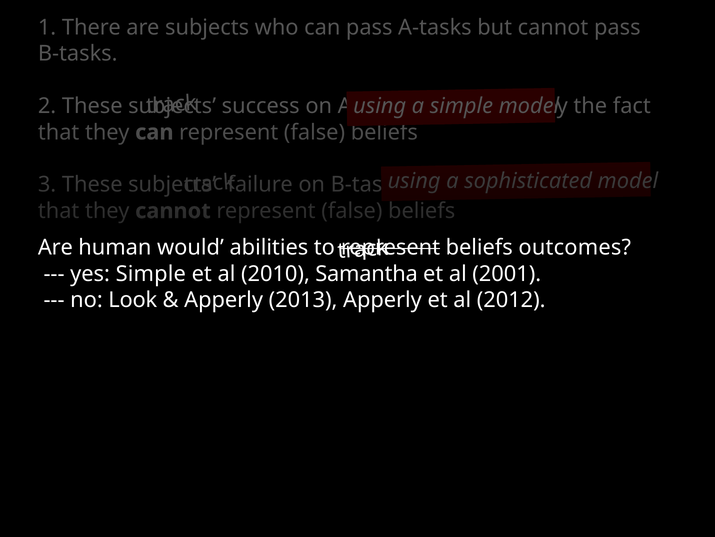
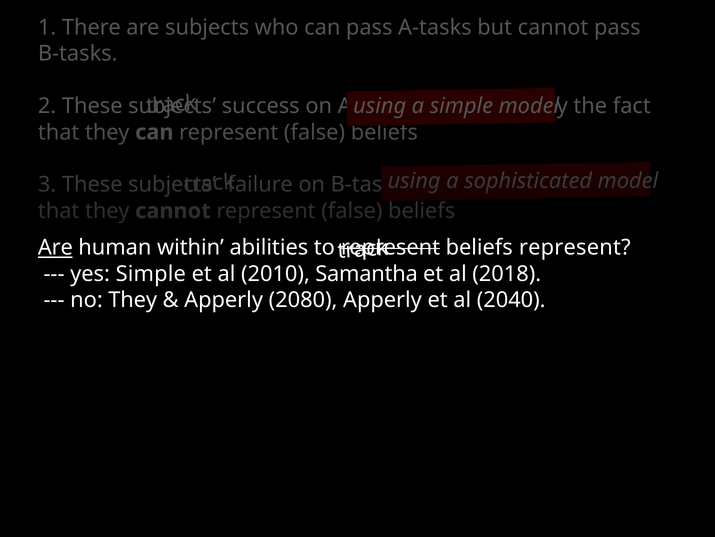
Are at (55, 247) underline: none -> present
would: would -> within
beliefs outcomes: outcomes -> represent
2001: 2001 -> 2018
no Look: Look -> They
2013: 2013 -> 2080
2012: 2012 -> 2040
